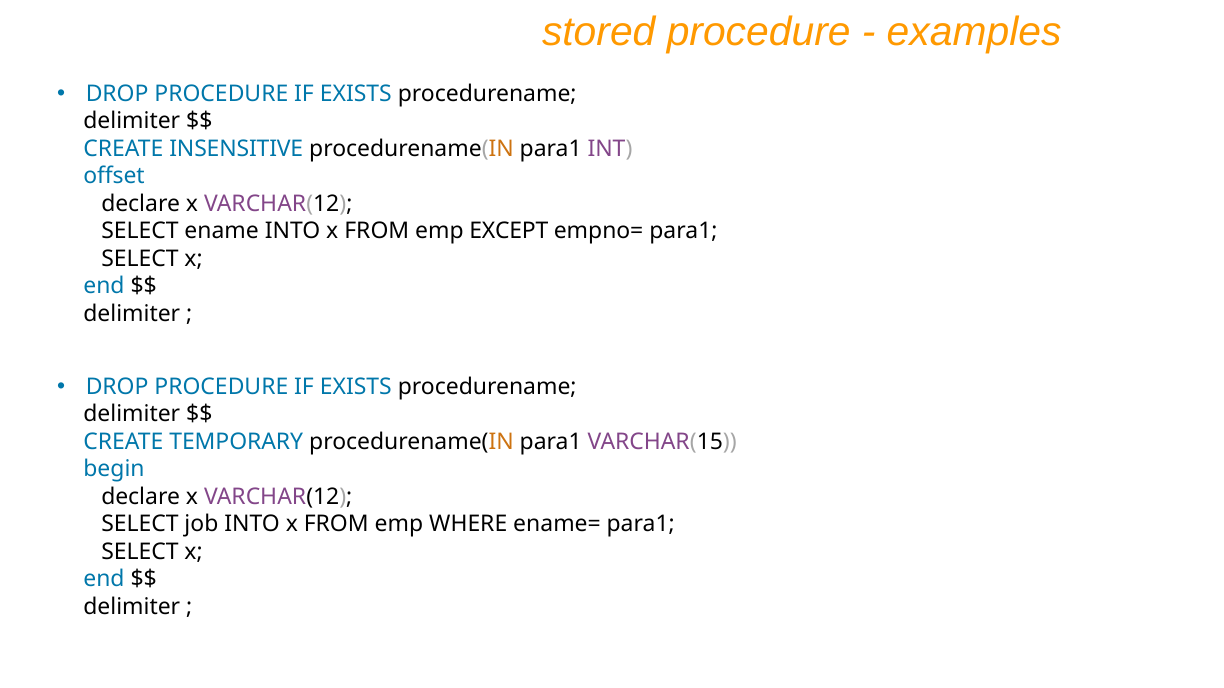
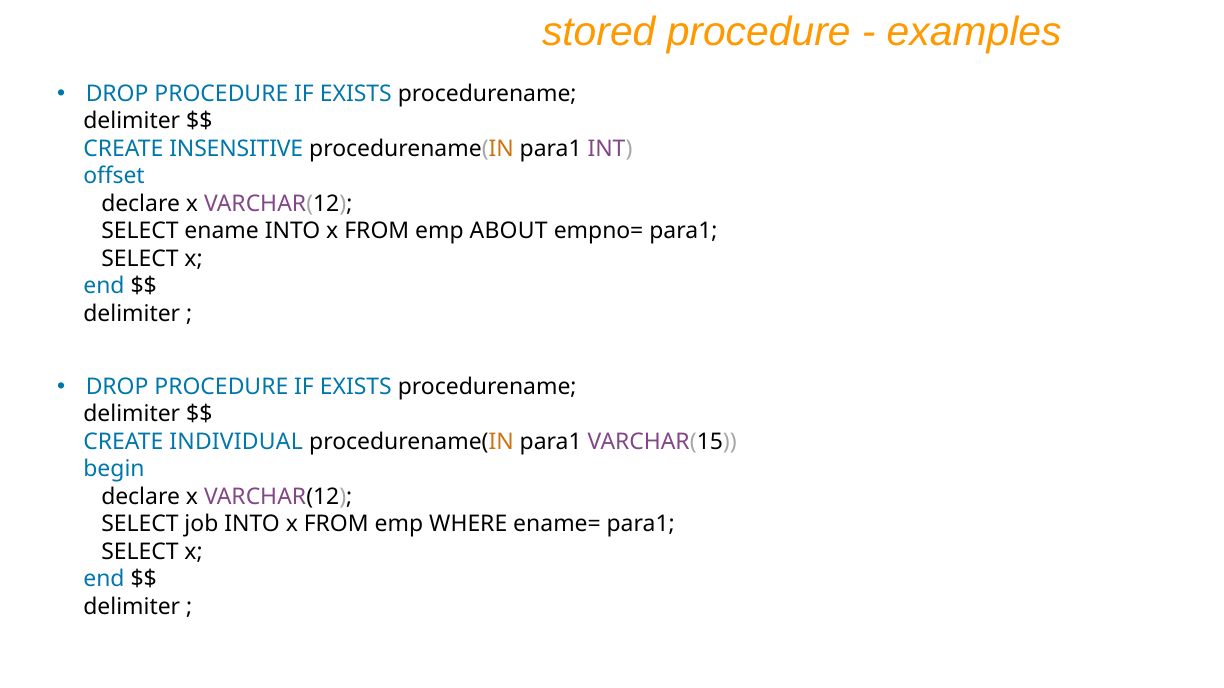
EXCEPT: EXCEPT -> ABOUT
TEMPORARY: TEMPORARY -> INDIVIDUAL
